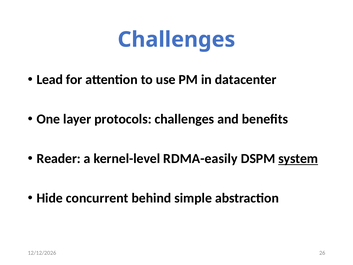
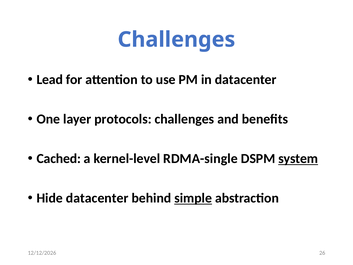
Reader: Reader -> Cached
RDMA-easily: RDMA-easily -> RDMA-single
Hide concurrent: concurrent -> datacenter
simple underline: none -> present
